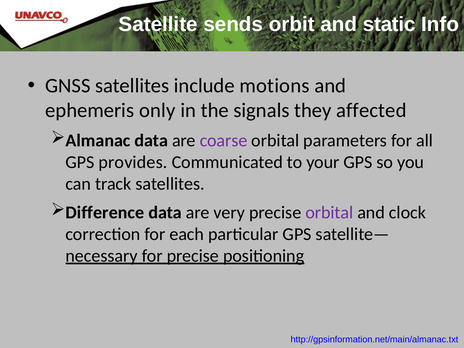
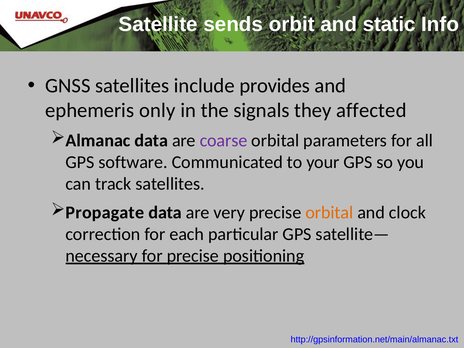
motions: motions -> provides
provides: provides -> software
Difference: Difference -> Propagate
orbital at (329, 212) colour: purple -> orange
